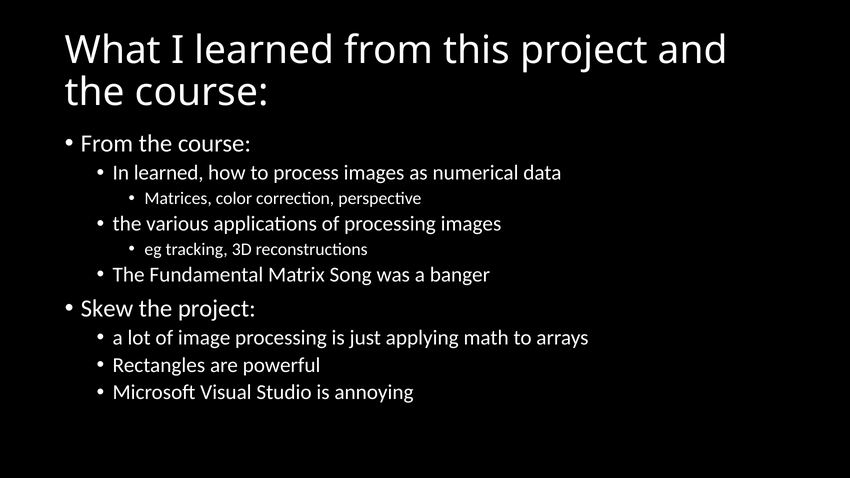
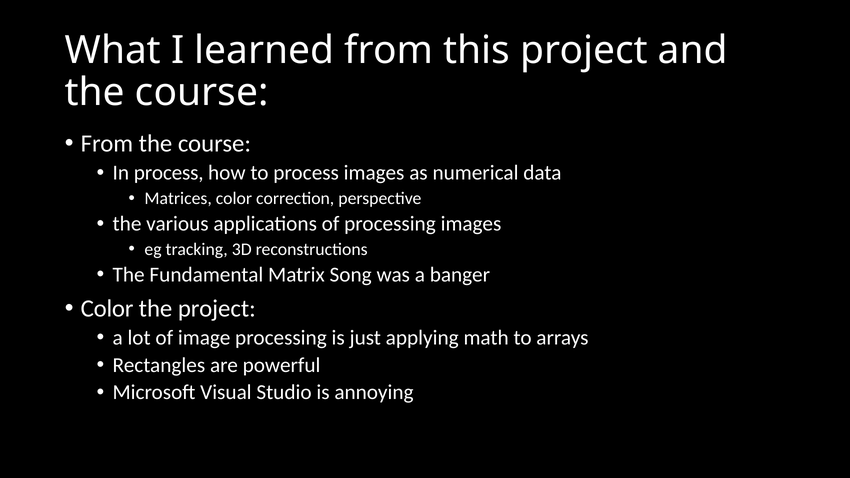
In learned: learned -> process
Skew at (107, 309): Skew -> Color
